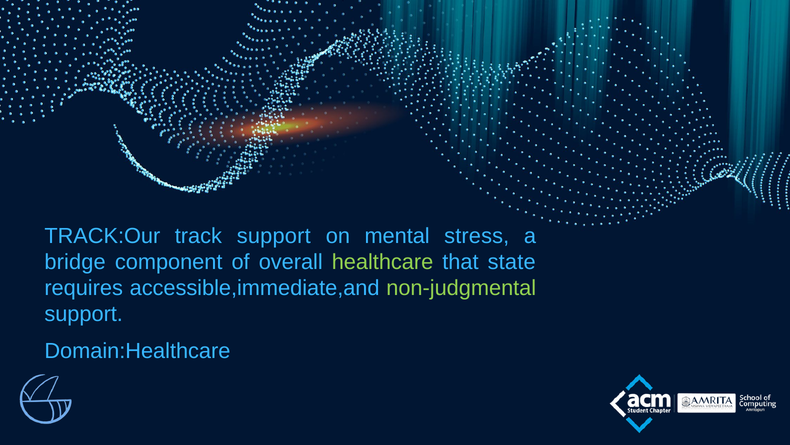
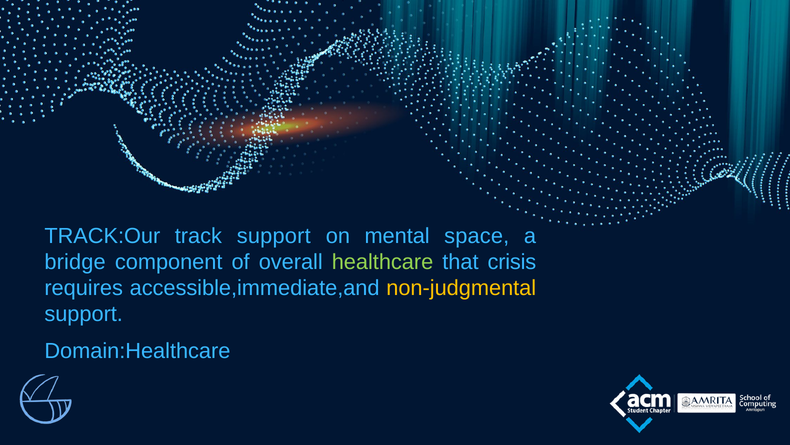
stress: stress -> space
state: state -> crisis
non-judgmental colour: light green -> yellow
